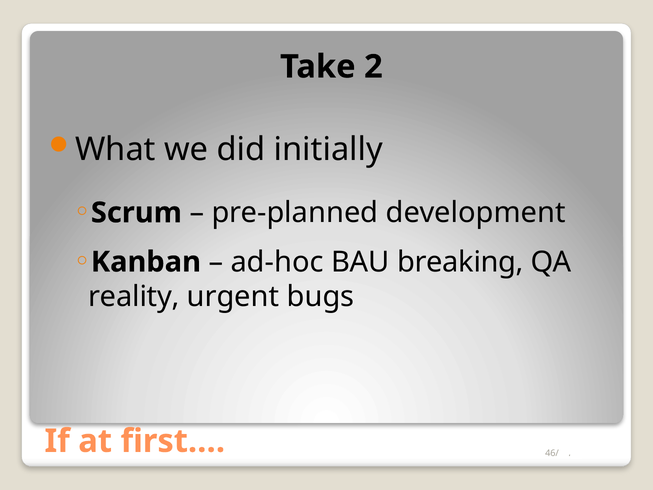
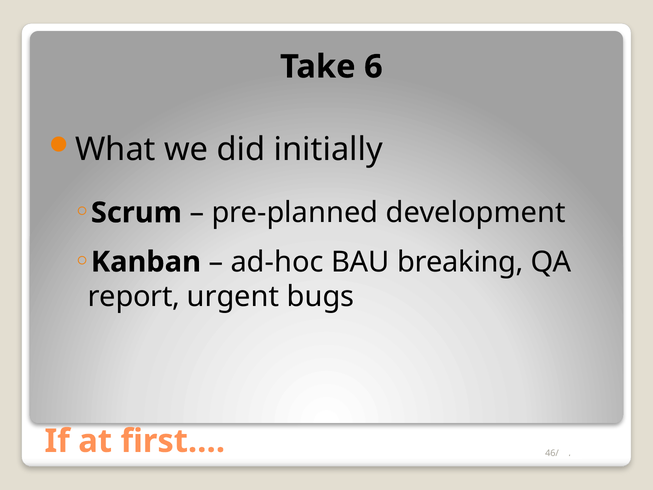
2: 2 -> 6
reality: reality -> report
